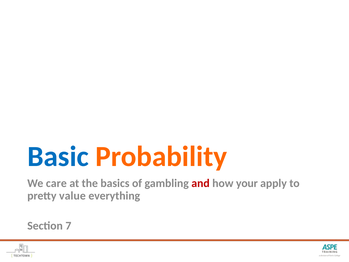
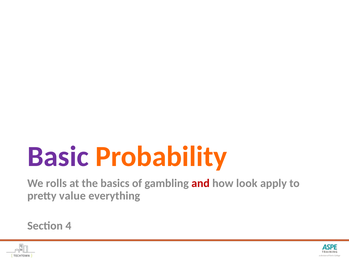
Basic colour: blue -> purple
care: care -> rolls
your: your -> look
7: 7 -> 4
